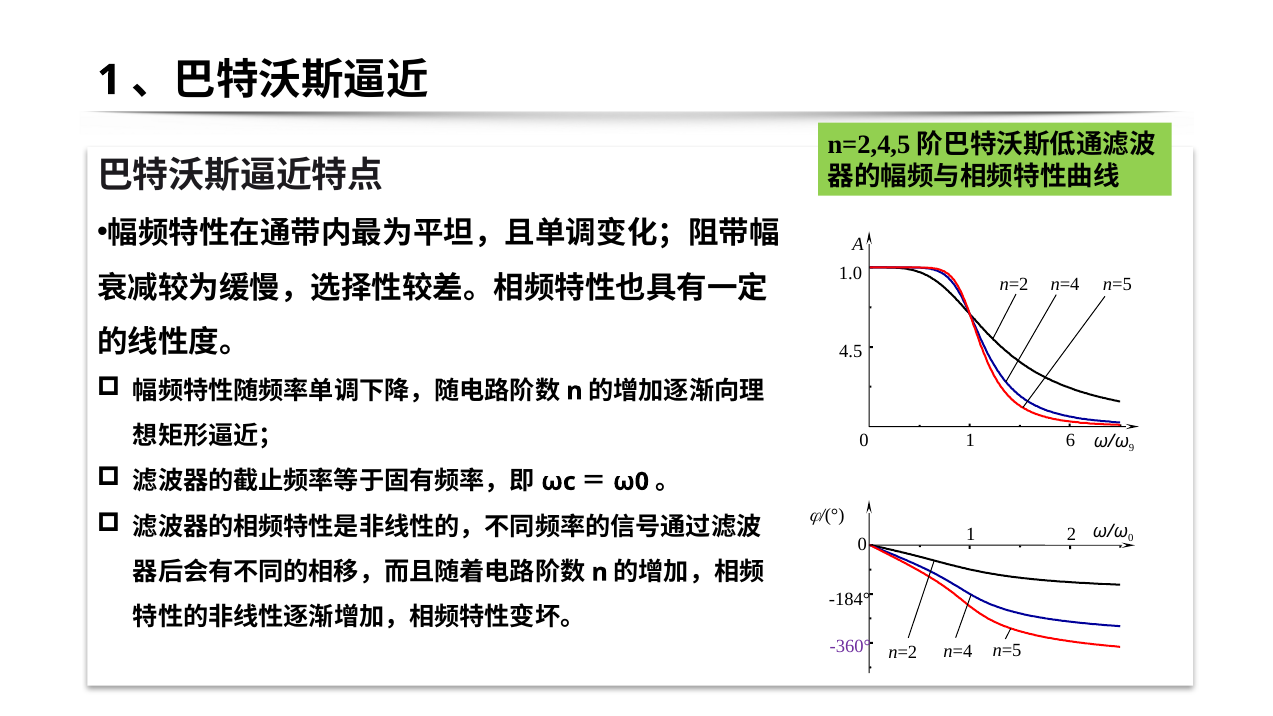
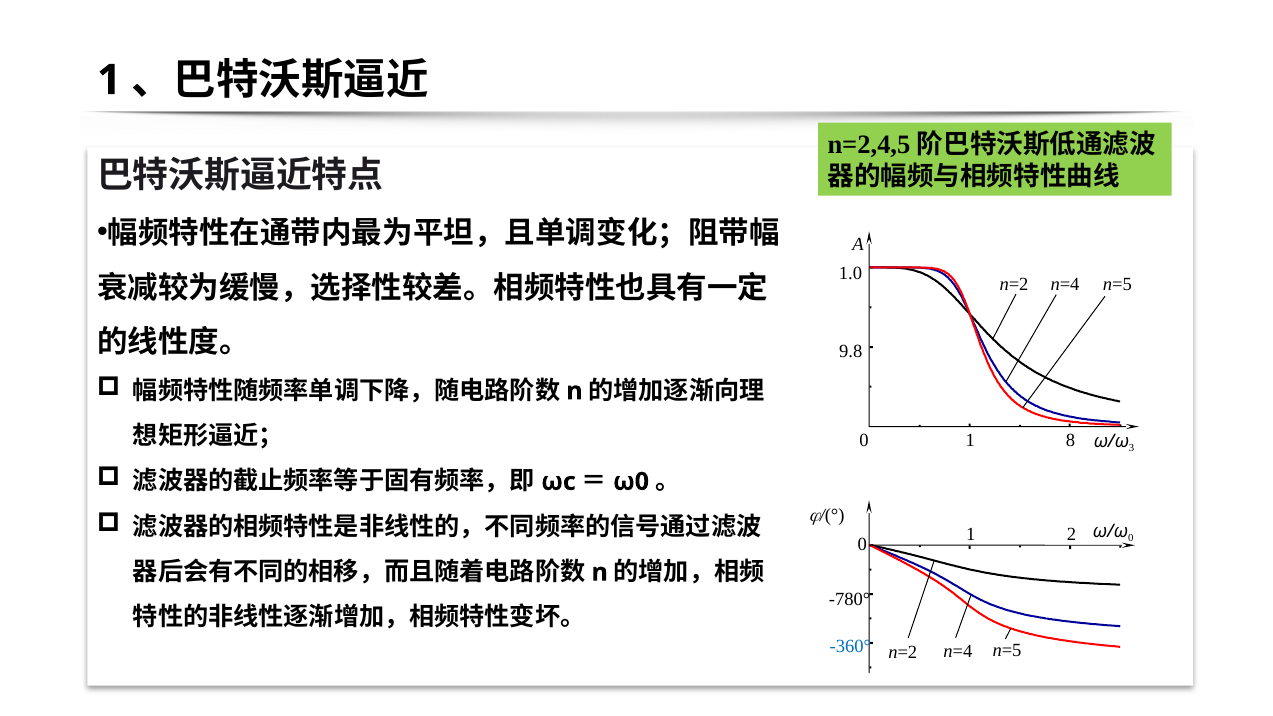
4.5: 4.5 -> 9.8
6: 6 -> 8
9: 9 -> 3
-184°: -184° -> -780°
-360° colour: purple -> blue
